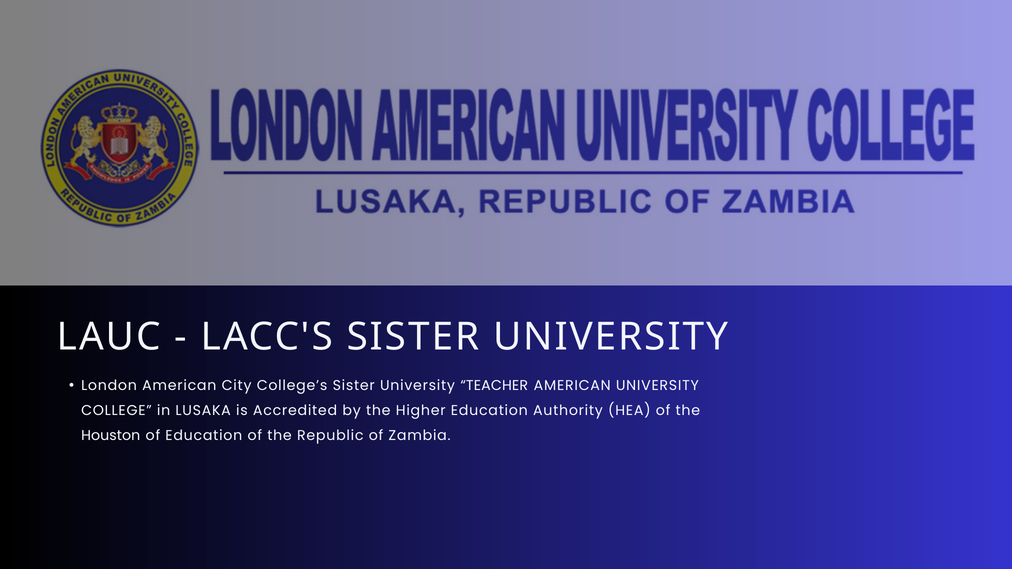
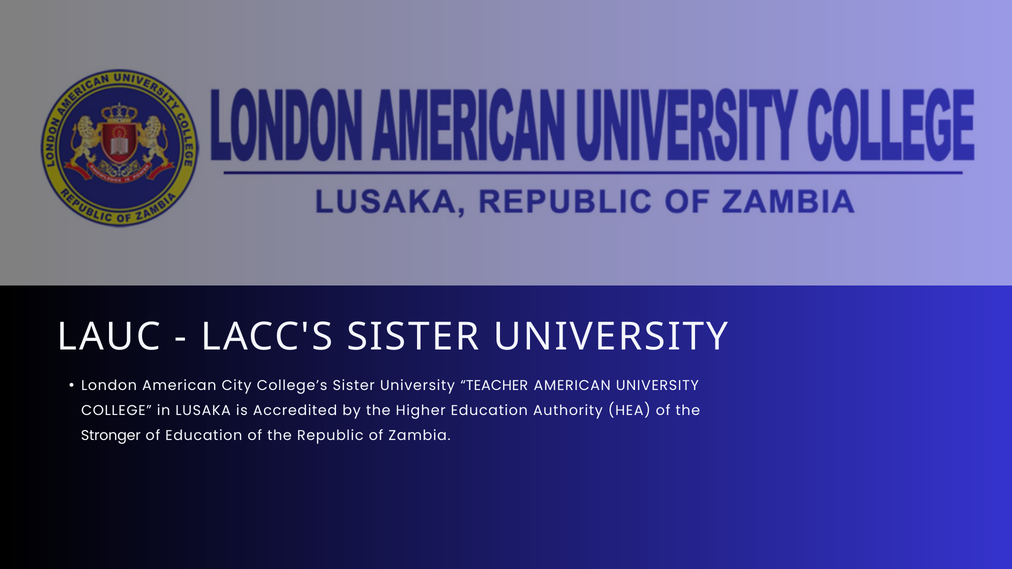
Houston: Houston -> Stronger
